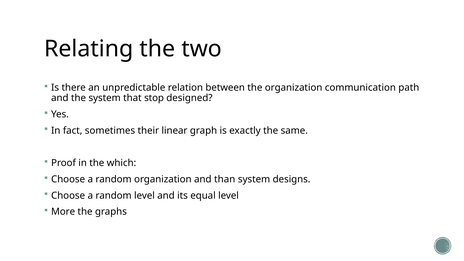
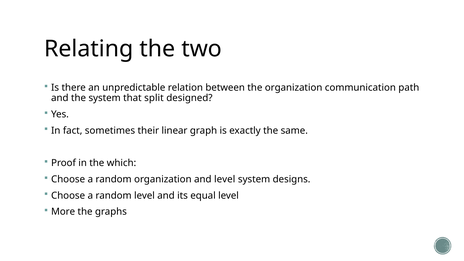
stop: stop -> split
and than: than -> level
